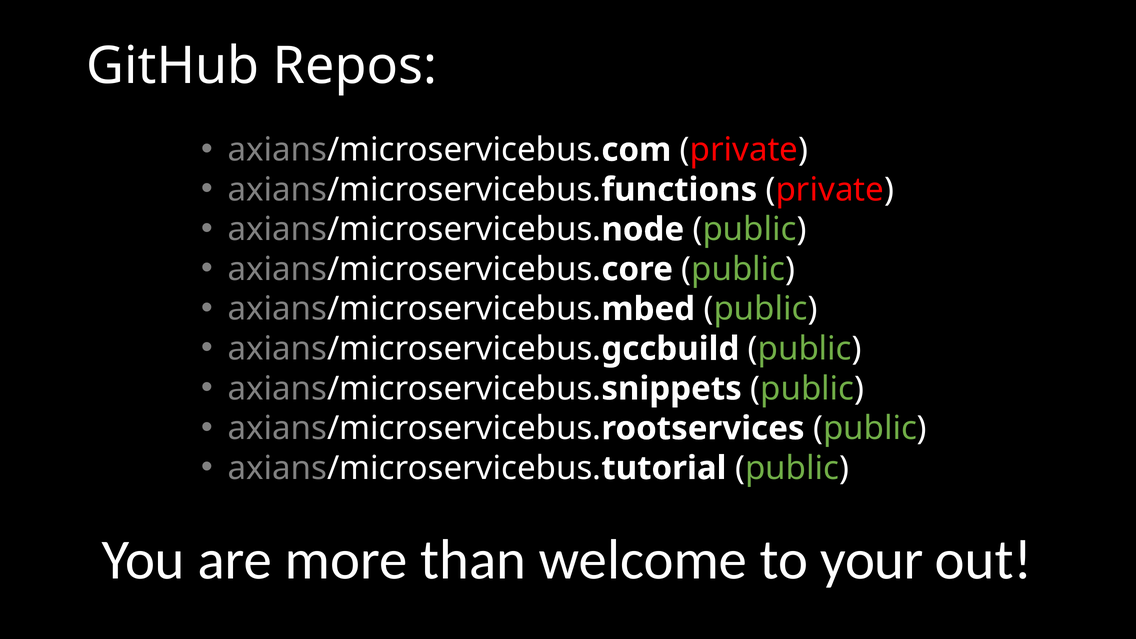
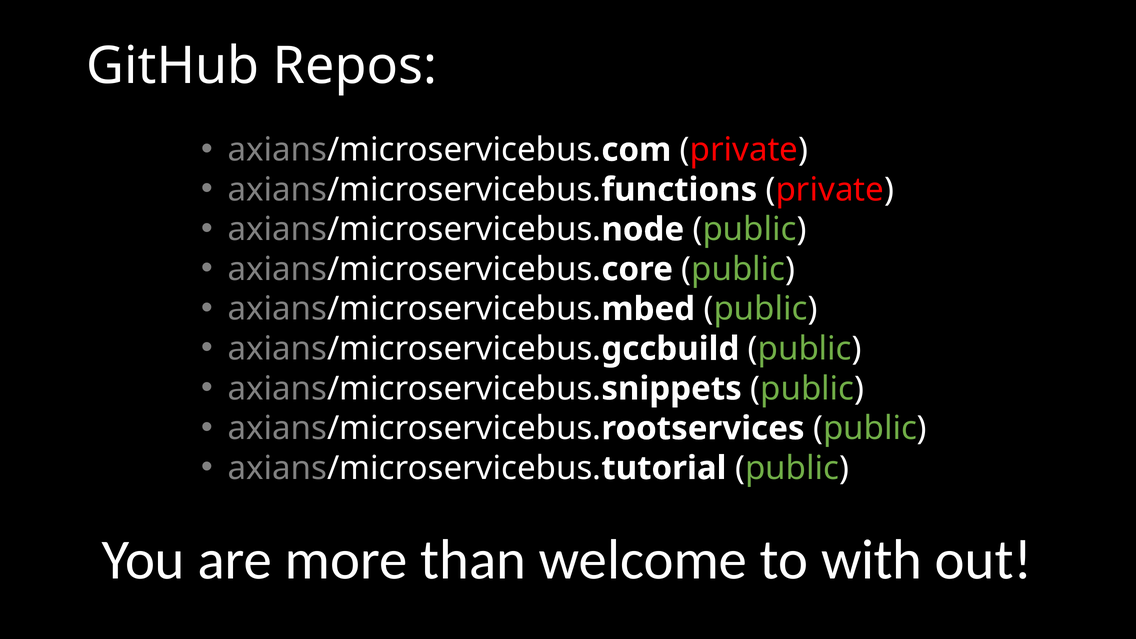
your: your -> with
